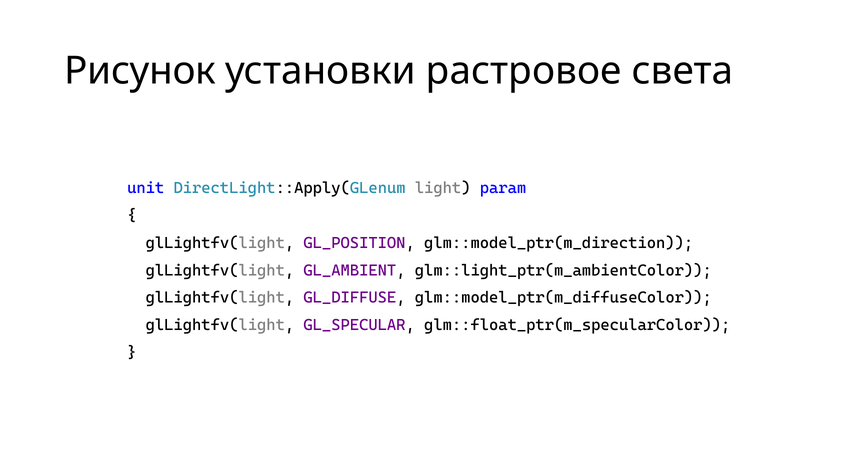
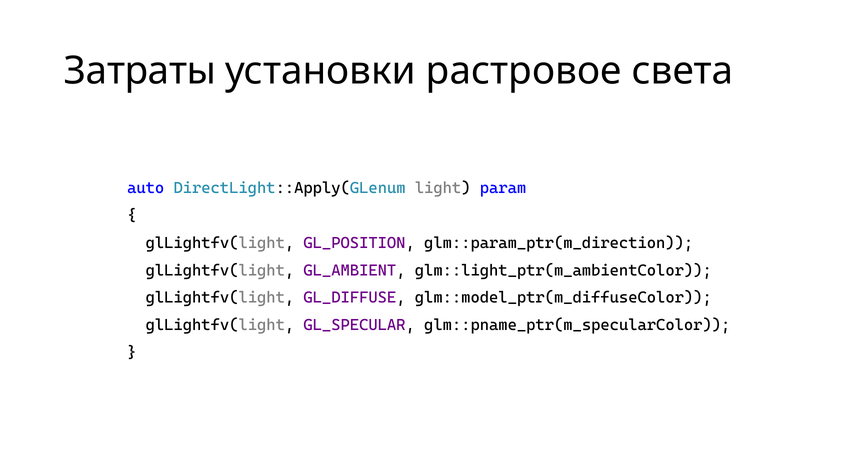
Рисунок: Рисунок -> Затраты
unit: unit -> auto
glm::model_ptr(m_direction: glm::model_ptr(m_direction -> glm::param_ptr(m_direction
glm::float_ptr(m_specularColor: glm::float_ptr(m_specularColor -> glm::pname_ptr(m_specularColor
